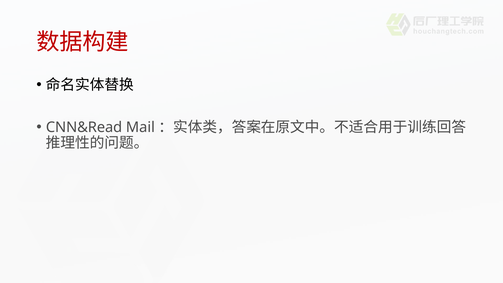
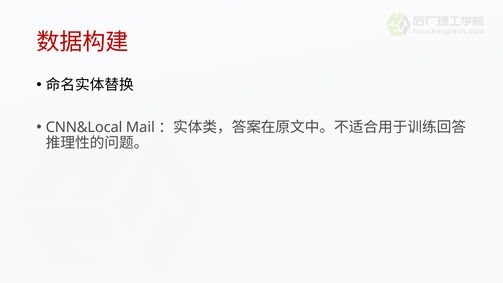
CNN&Read: CNN&Read -> CNN&Local
